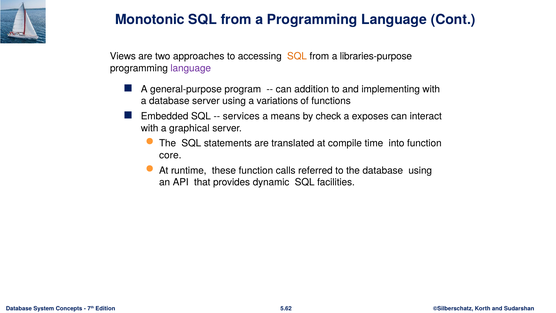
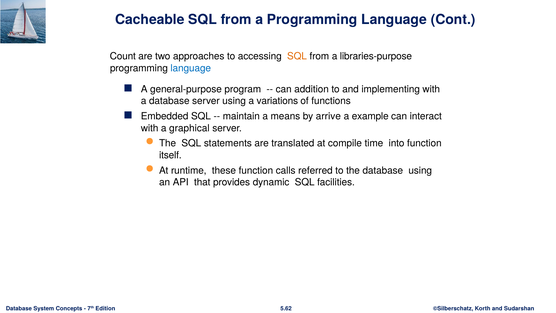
Monotonic: Monotonic -> Cacheable
Views: Views -> Count
language at (191, 68) colour: purple -> blue
services: services -> maintain
check: check -> arrive
exposes: exposes -> example
core: core -> itself
